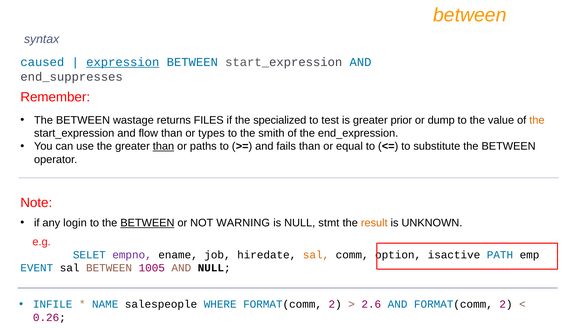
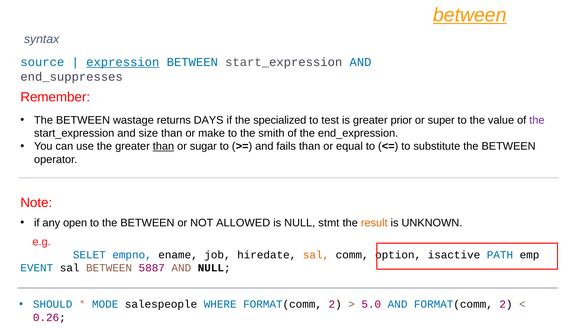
between at (470, 15) underline: none -> present
caused: caused -> source
FILES: FILES -> DAYS
dump: dump -> super
the at (537, 120) colour: orange -> purple
flow: flow -> size
types: types -> make
paths: paths -> sugar
login: login -> open
BETWEEN at (147, 223) underline: present -> none
WARNING: WARNING -> ALLOWED
empno colour: purple -> blue
1005: 1005 -> 5887
INFILE: INFILE -> SHOULD
NAME: NAME -> MODE
2.6: 2.6 -> 5.0
